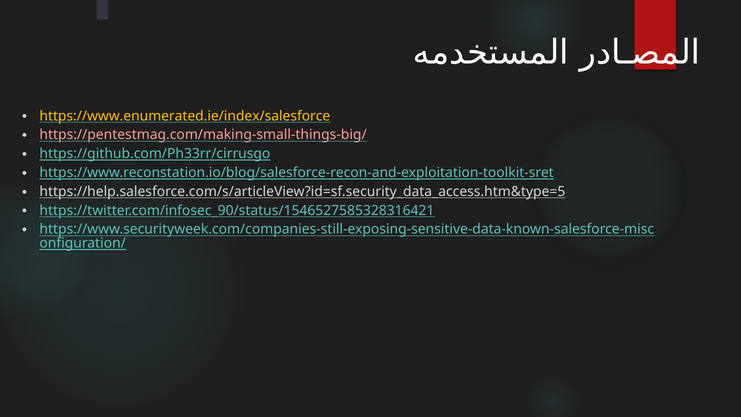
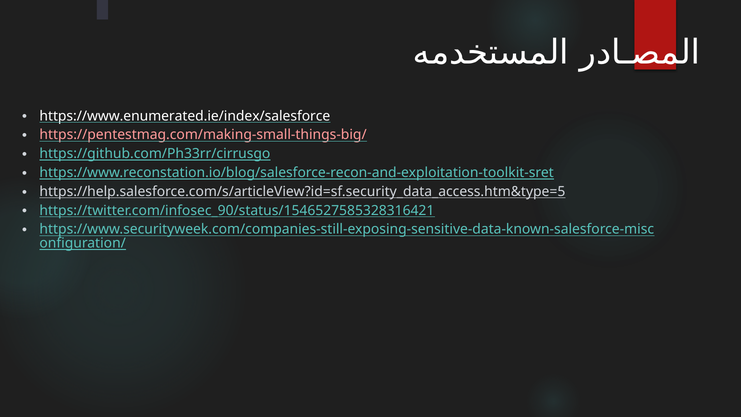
https://www.enumerated.ie/index/salesforce colour: yellow -> white
